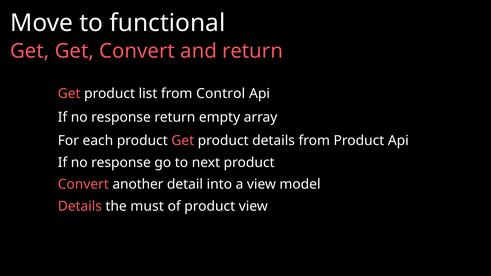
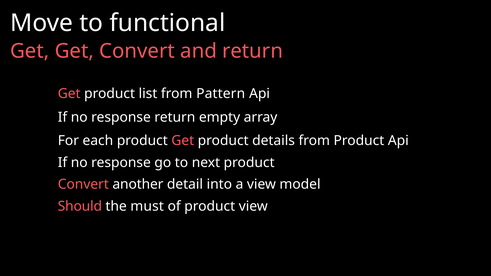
Control: Control -> Pattern
Details at (80, 206): Details -> Should
